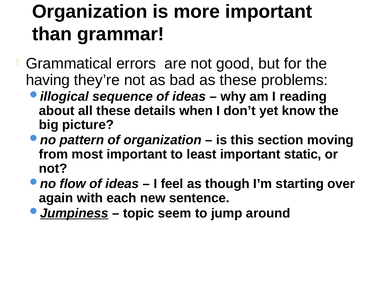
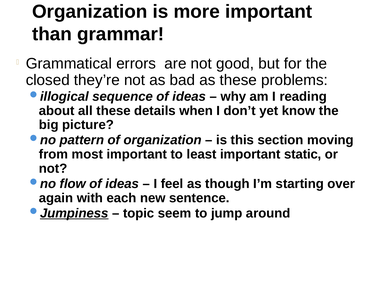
having: having -> closed
